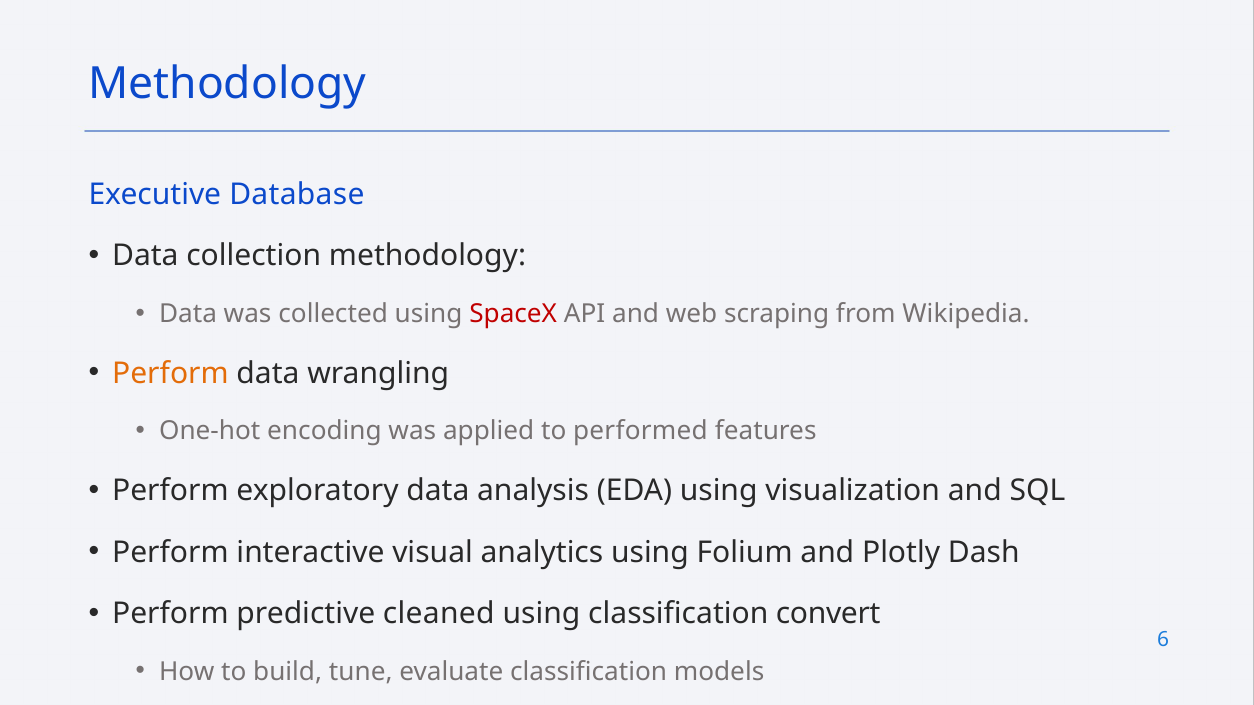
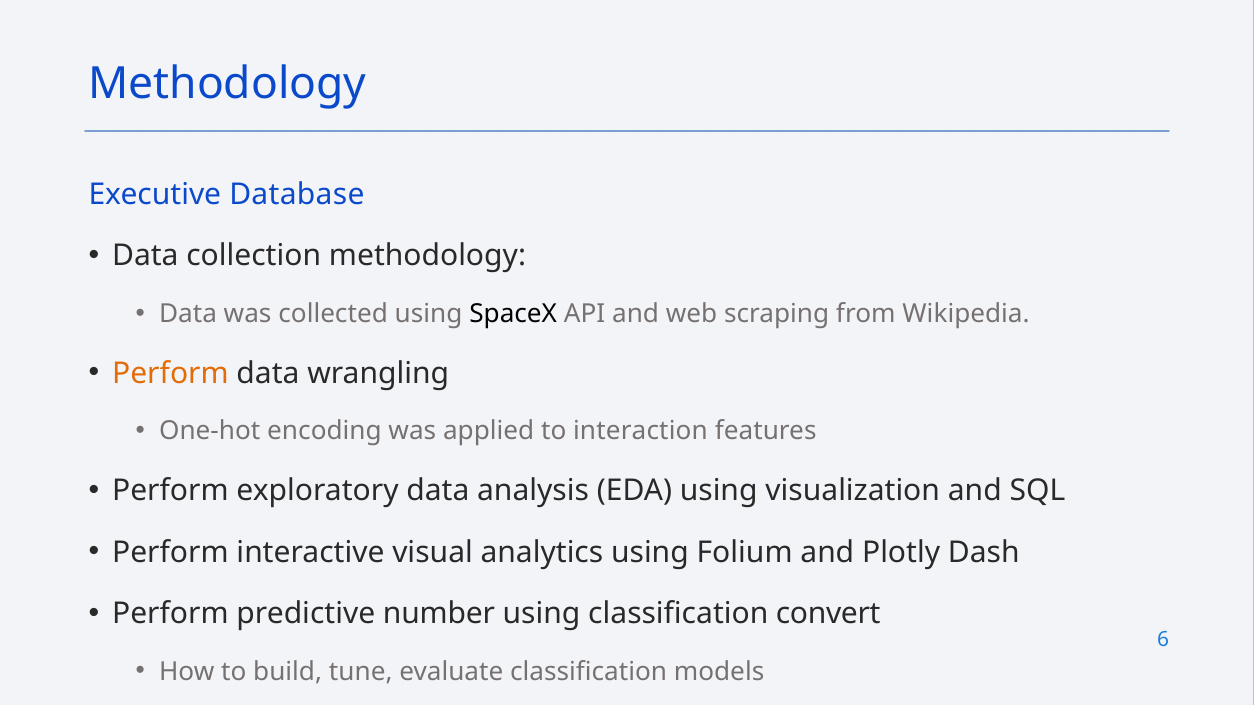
SpaceX colour: red -> black
performed: performed -> interaction
cleaned: cleaned -> number
